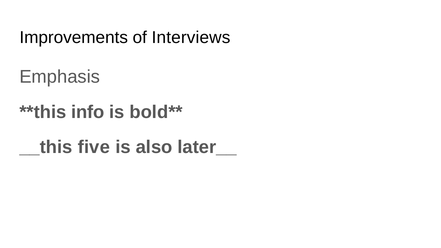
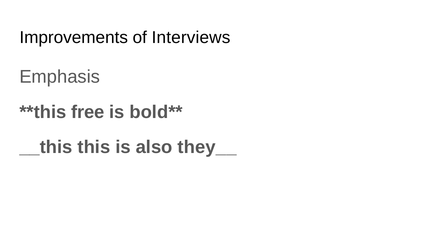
info: info -> free
five: five -> this
later__: later__ -> they__
